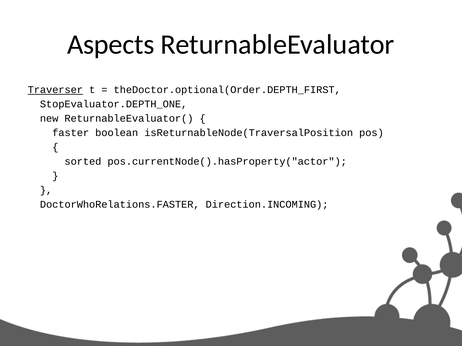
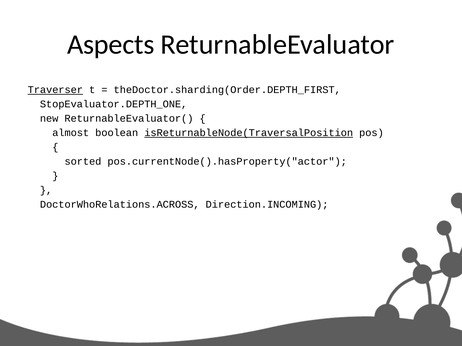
theDoctor.optional(Order.DEPTH_FIRST: theDoctor.optional(Order.DEPTH_FIRST -> theDoctor.sharding(Order.DEPTH_FIRST
faster: faster -> almost
isReturnableNode(TraversalPosition underline: none -> present
DoctorWhoRelations.FASTER: DoctorWhoRelations.FASTER -> DoctorWhoRelations.ACROSS
